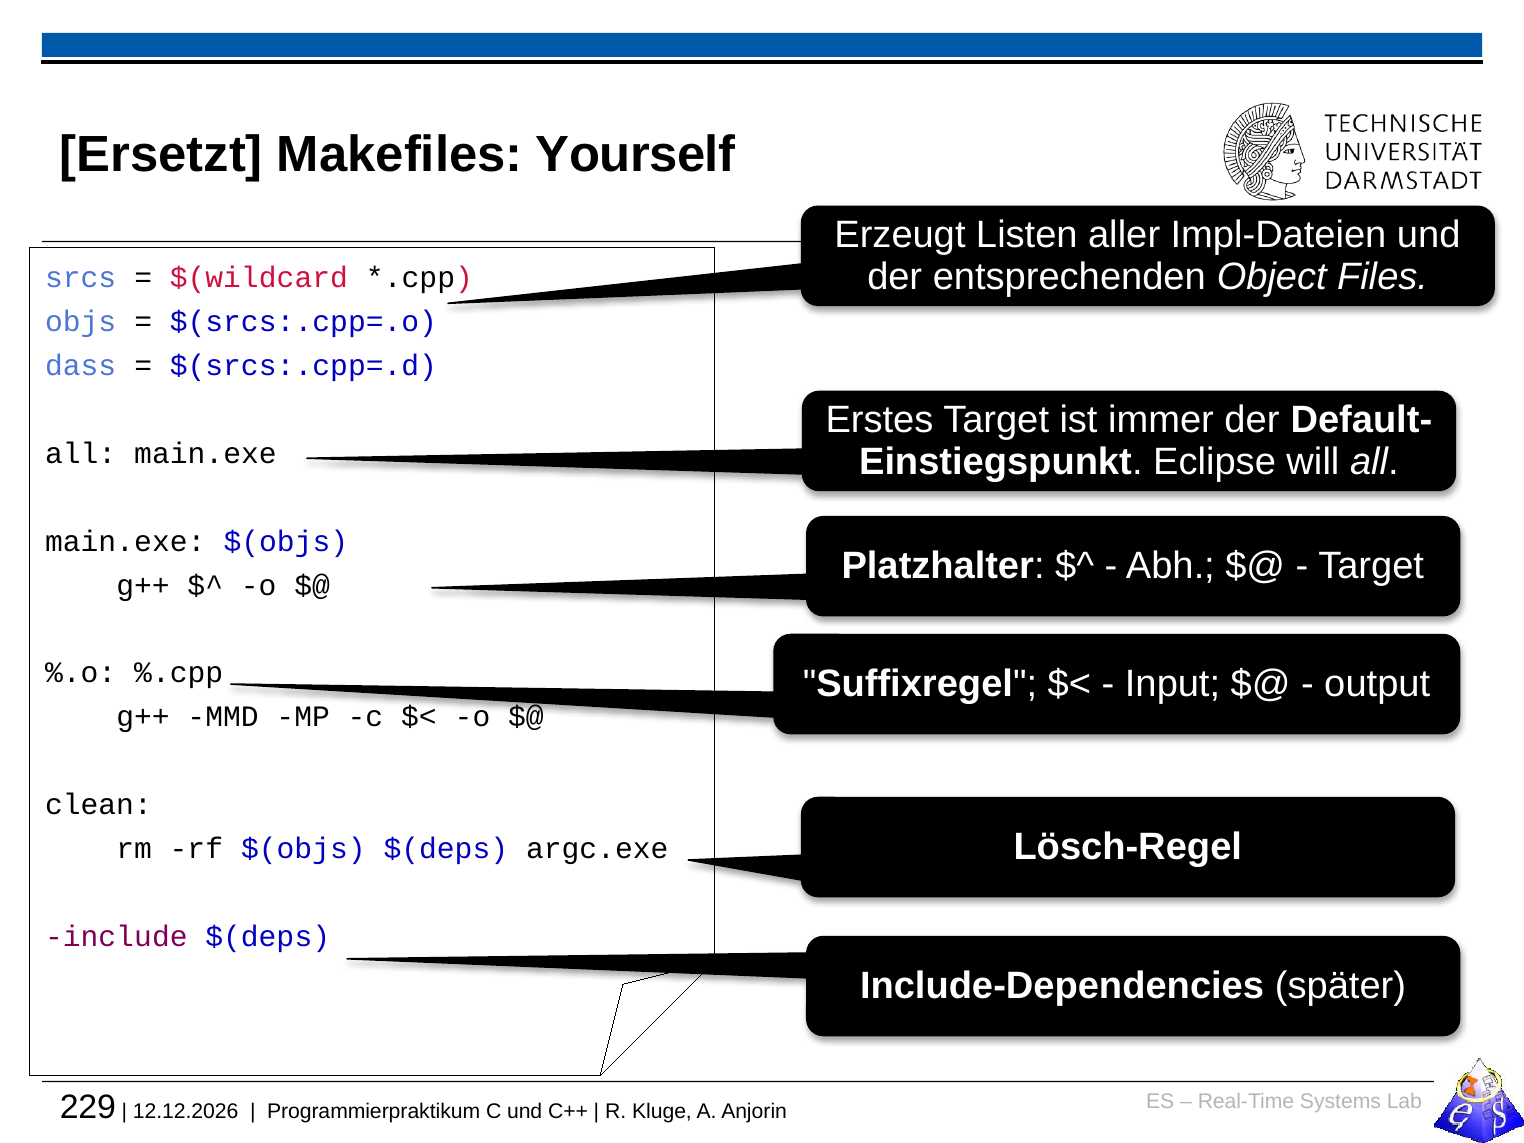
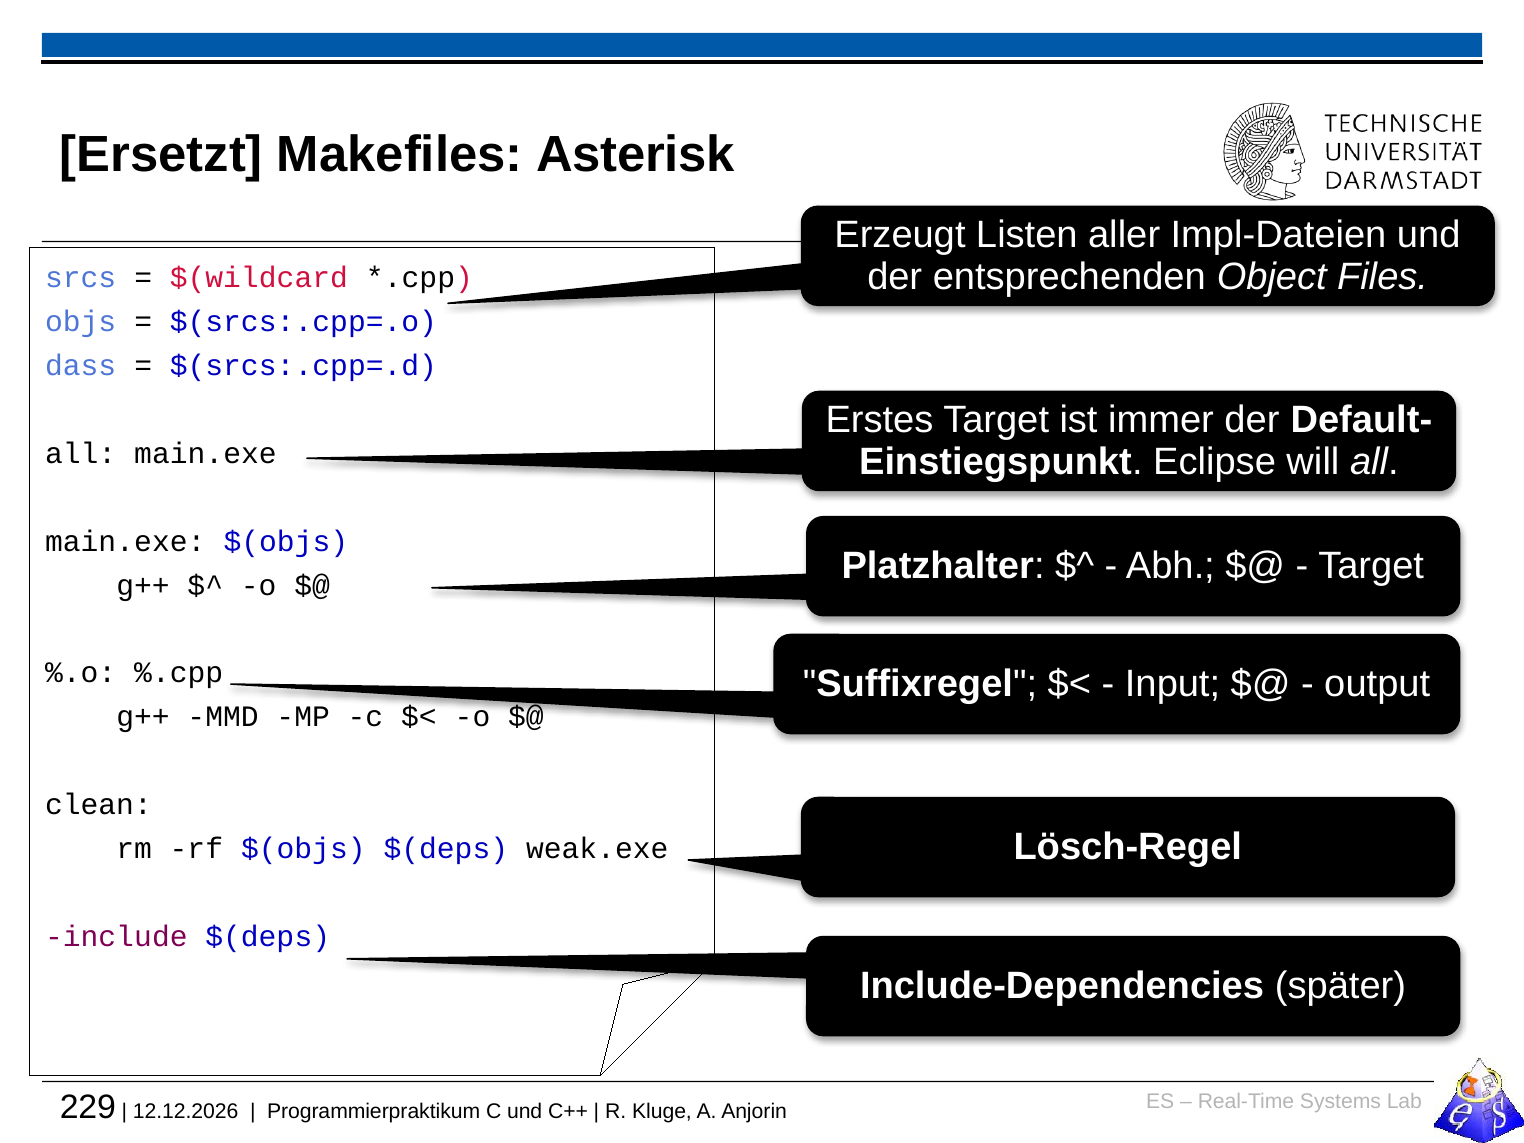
Yourself: Yourself -> Asterisk
argc.exe: argc.exe -> weak.exe
